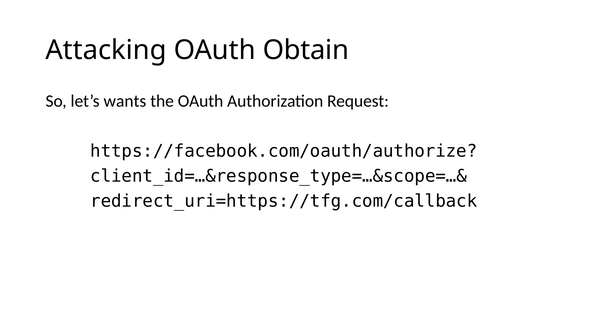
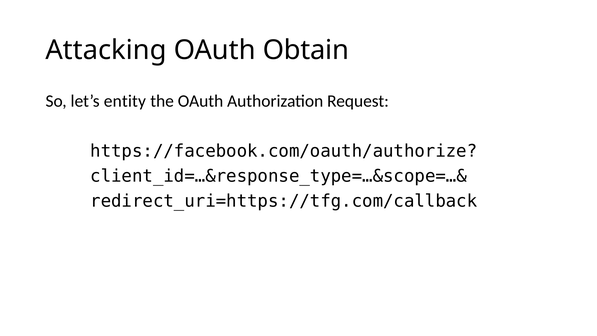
wants: wants -> entity
